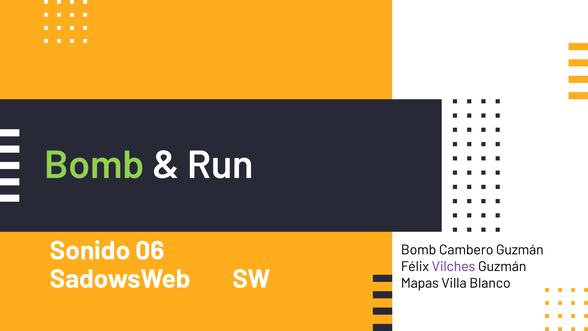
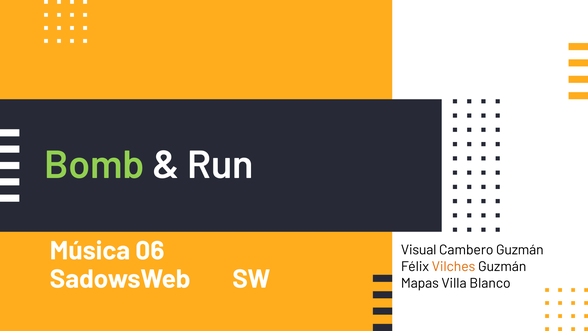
Sonido: Sonido -> Música
Bomb at (419, 250): Bomb -> Visual
Vilches colour: purple -> orange
